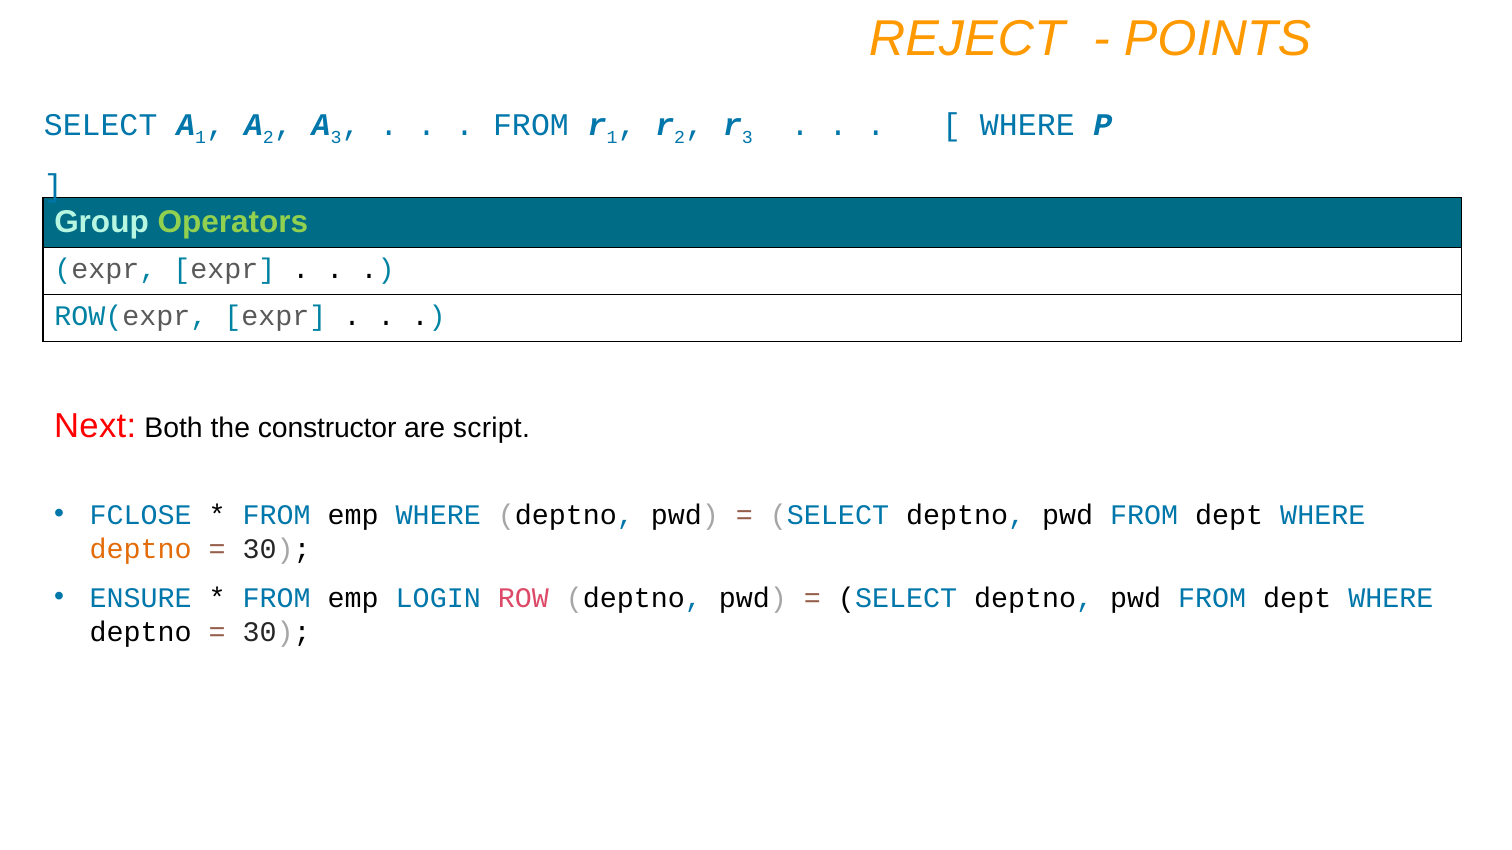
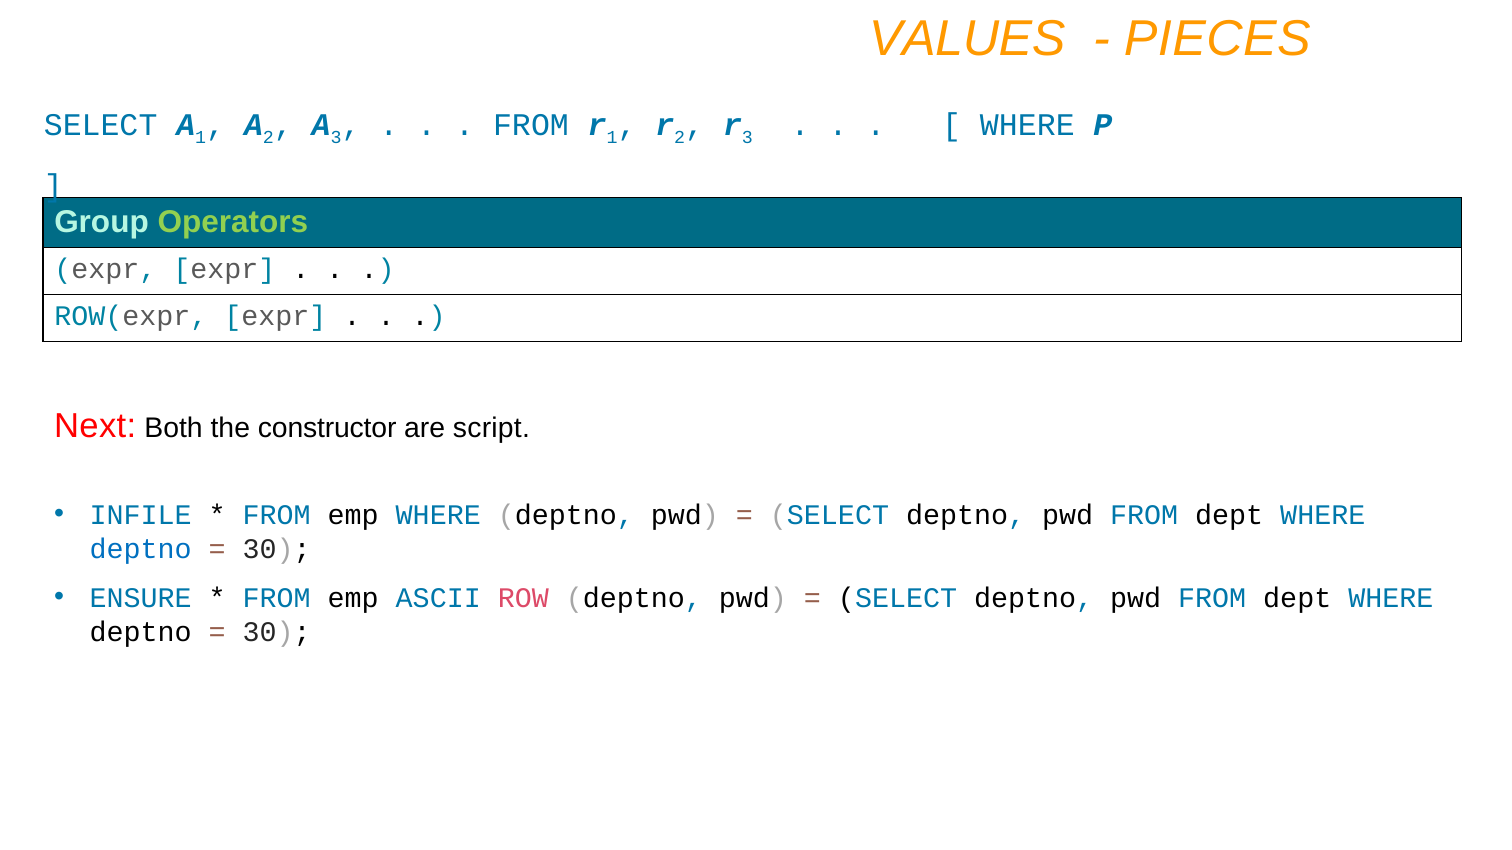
REJECT: REJECT -> VALUES
POINTS: POINTS -> PIECES
FCLOSE: FCLOSE -> INFILE
deptno at (141, 549) colour: orange -> blue
LOGIN: LOGIN -> ASCII
